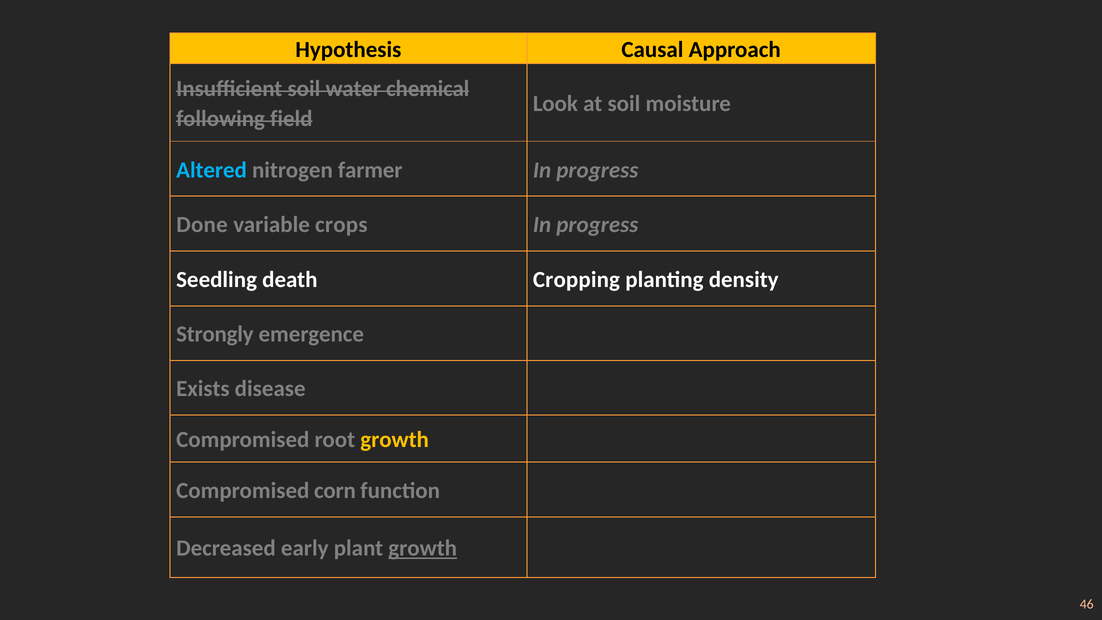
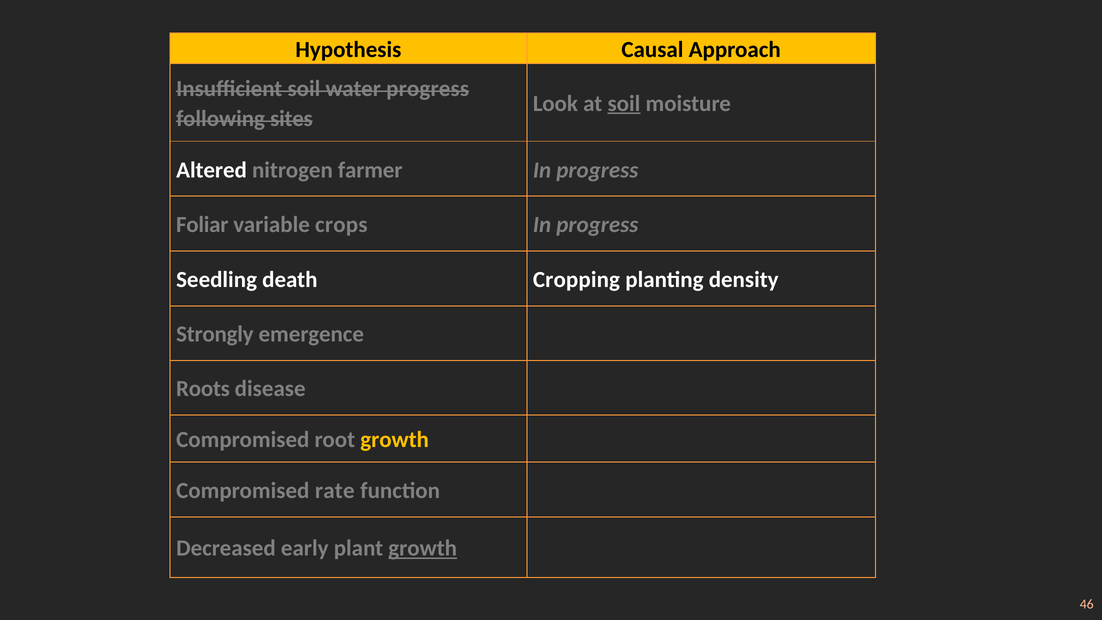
water chemical: chemical -> progress
soil at (624, 103) underline: none -> present
field: field -> sites
Altered colour: light blue -> white
Done: Done -> Foliar
Exists: Exists -> Roots
corn: corn -> rate
